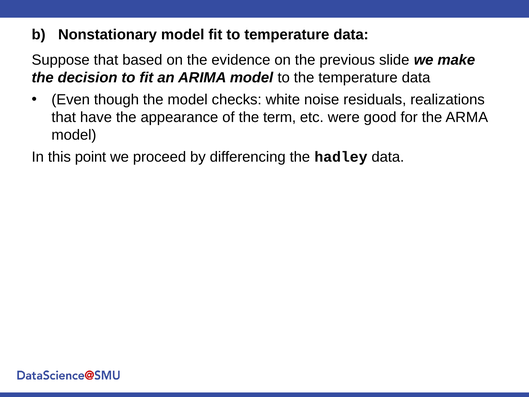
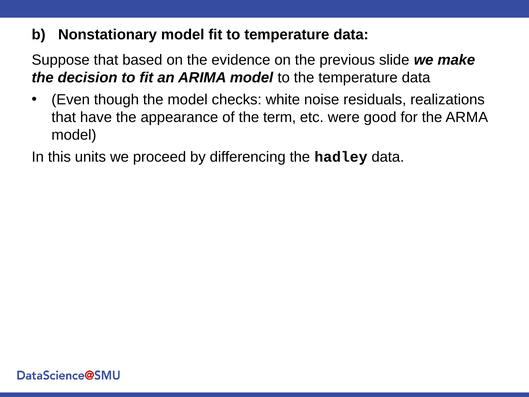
point: point -> units
